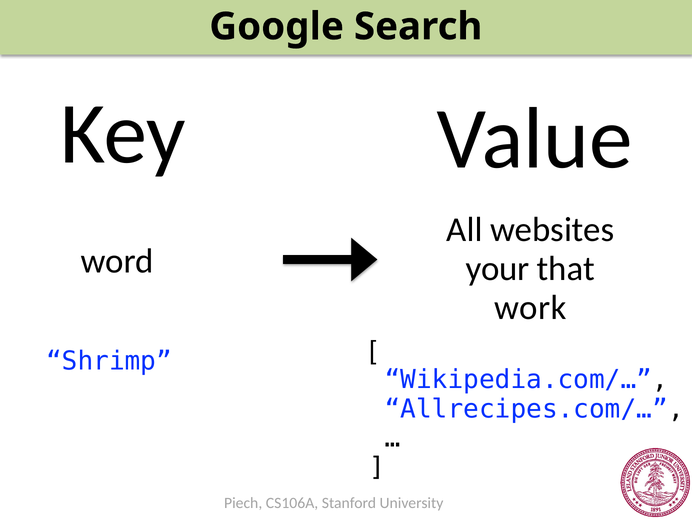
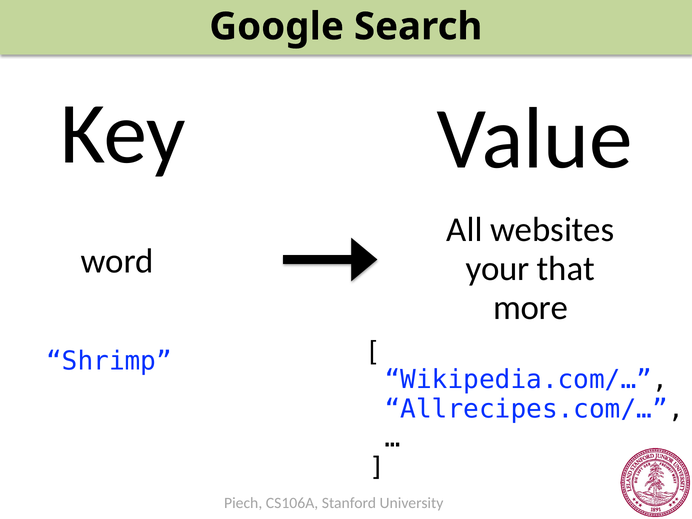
work: work -> more
